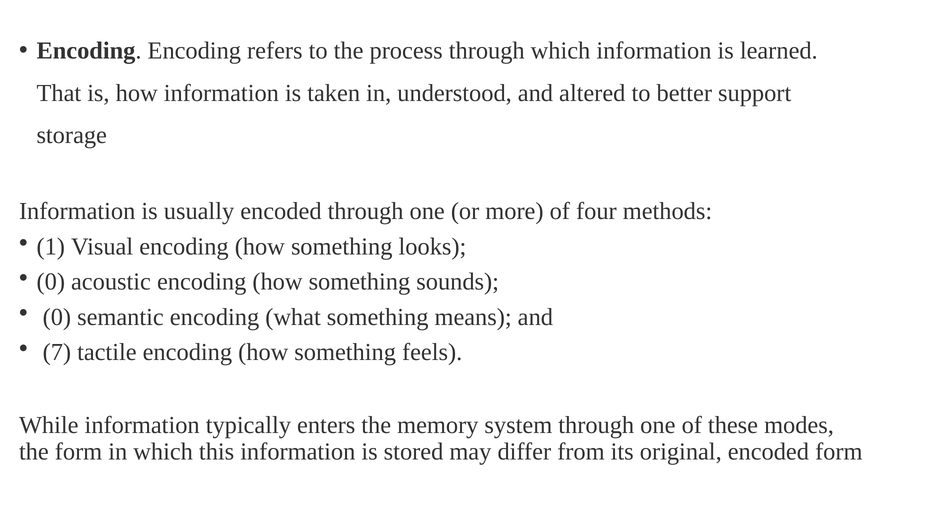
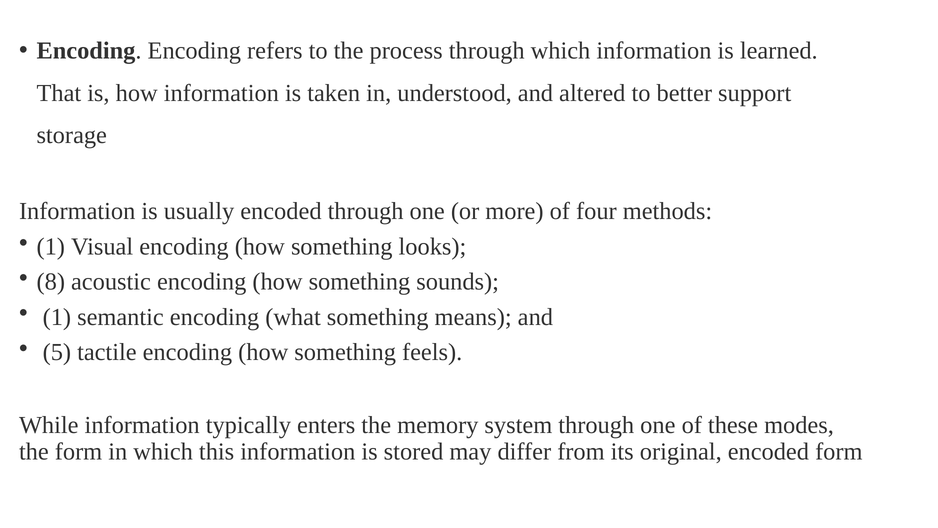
0 at (51, 282): 0 -> 8
0 at (57, 317): 0 -> 1
7: 7 -> 5
